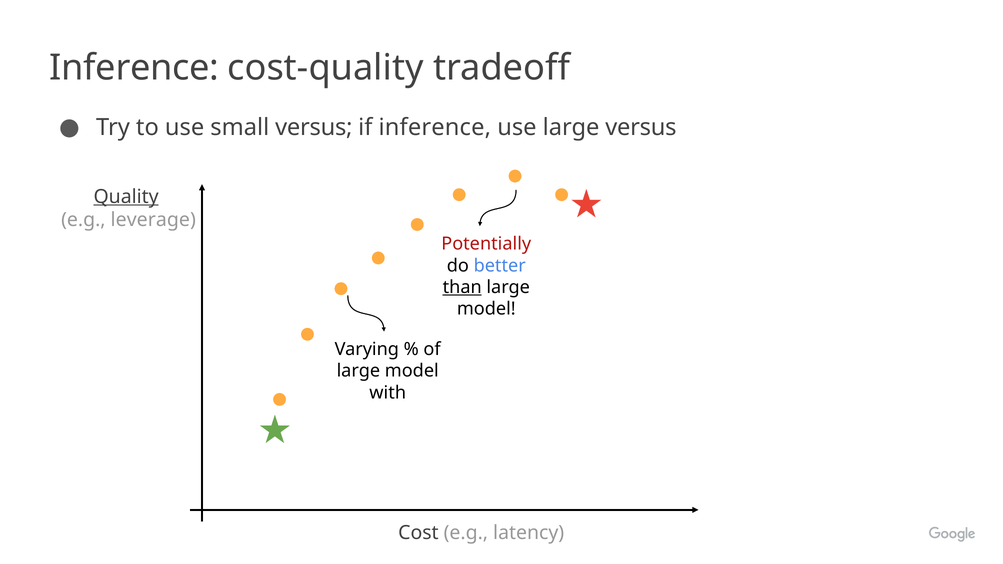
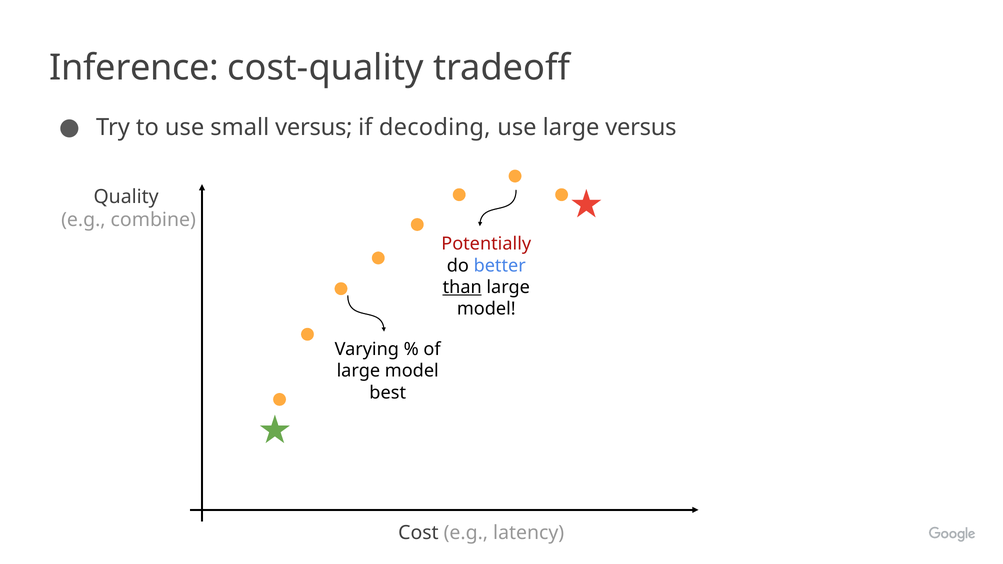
if inference: inference -> decoding
Quality underline: present -> none
leverage: leverage -> combine
with: with -> best
